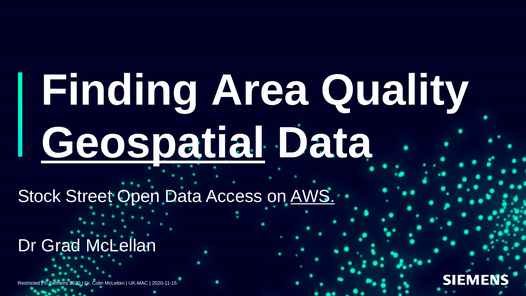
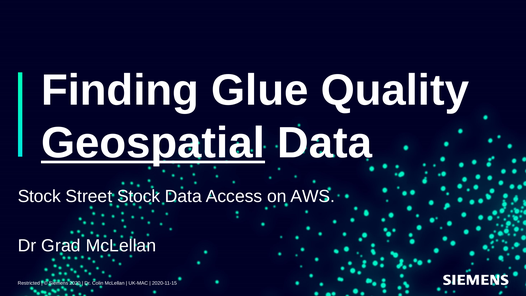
Area: Area -> Glue
Street Open: Open -> Stock
AWS underline: present -> none
